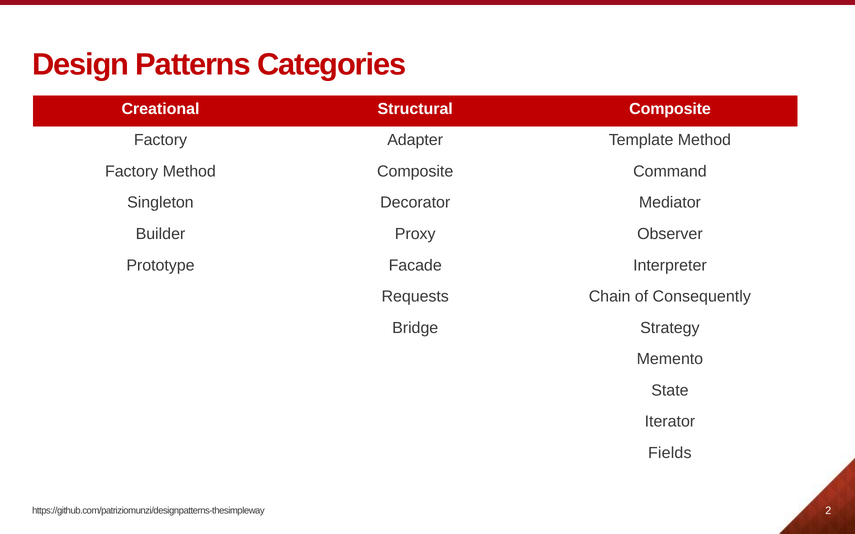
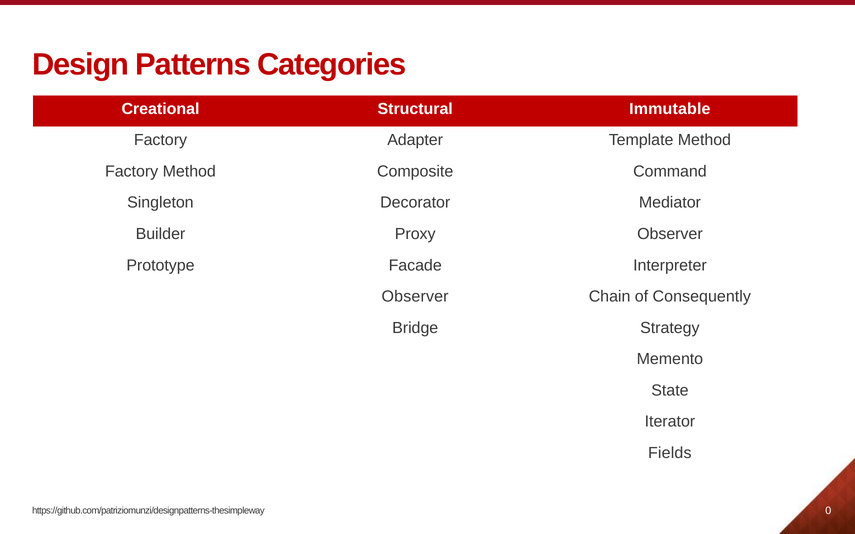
Structural Composite: Composite -> Immutable
Requests at (415, 297): Requests -> Observer
2: 2 -> 0
